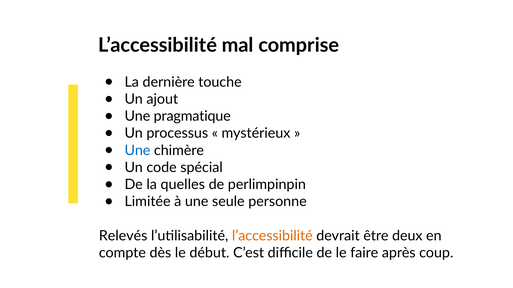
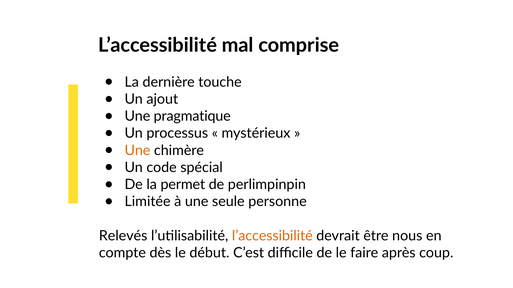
Une at (137, 151) colour: blue -> orange
quelles: quelles -> permet
deux: deux -> nous
